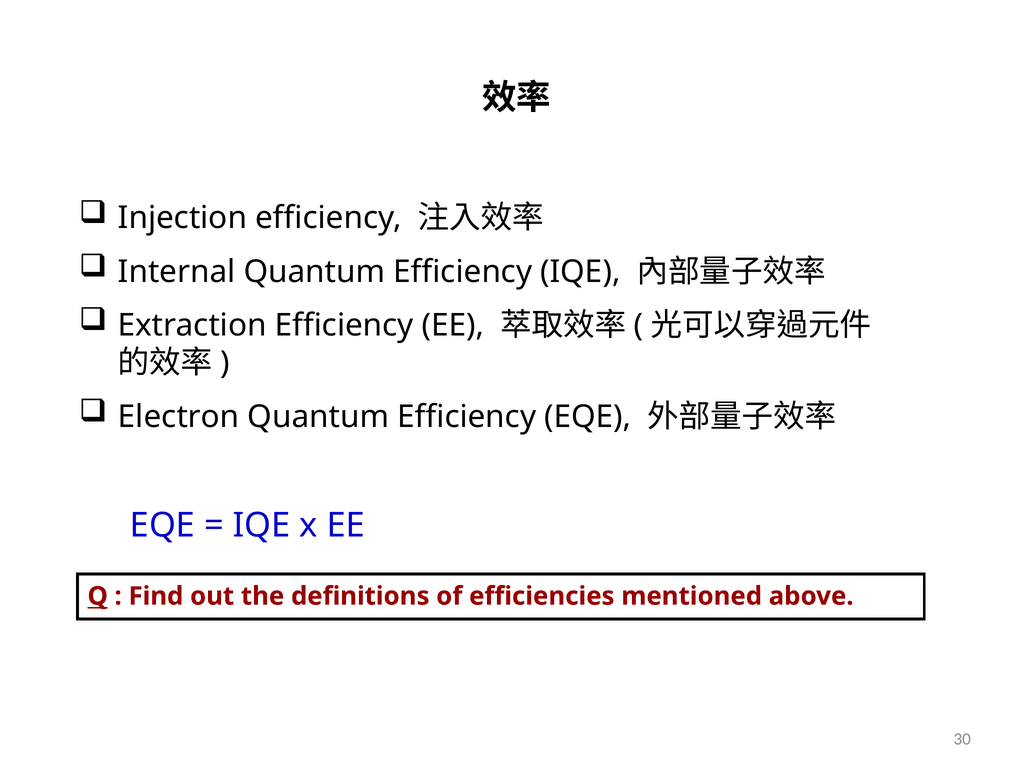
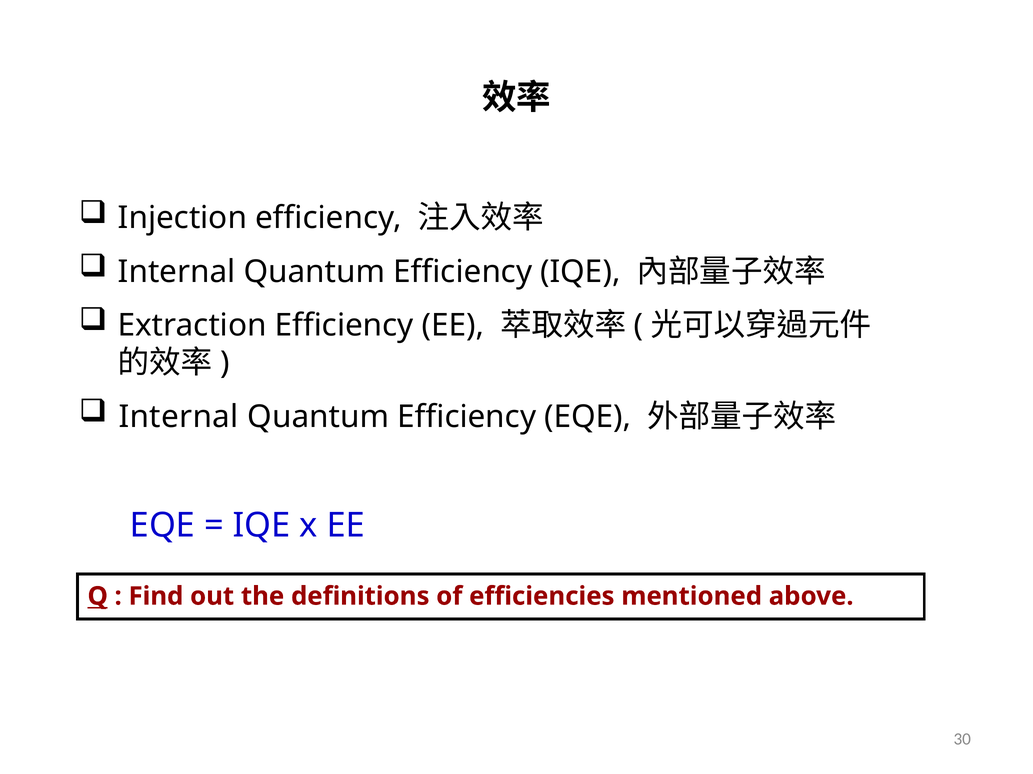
Electron at (179, 417): Electron -> Internal
